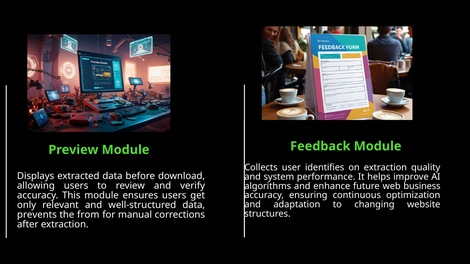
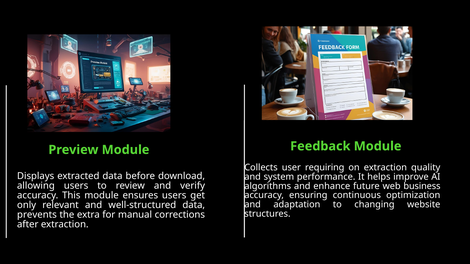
identifies: identifies -> requiring
from: from -> extra
